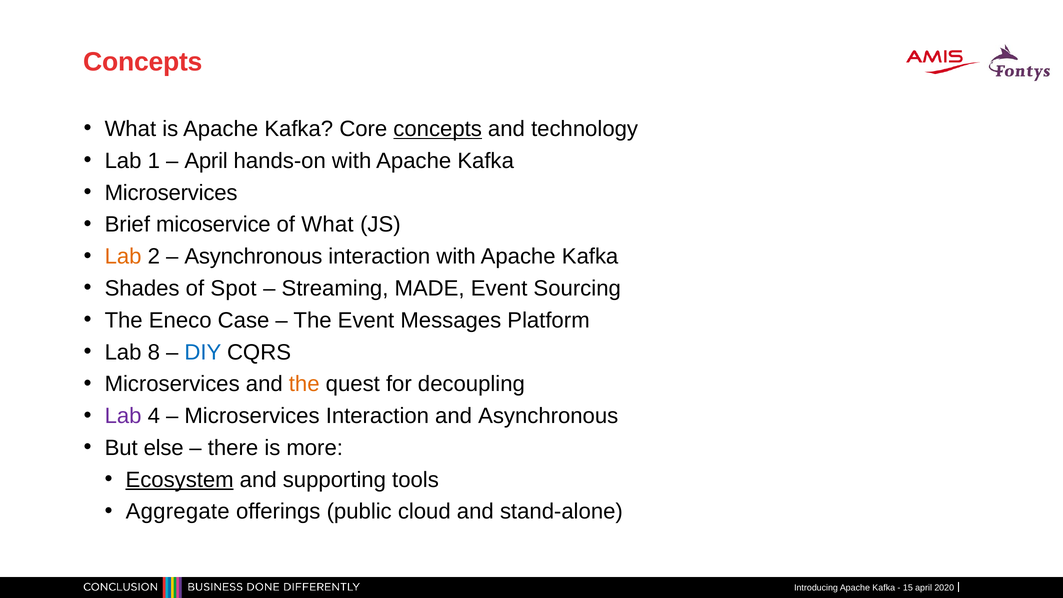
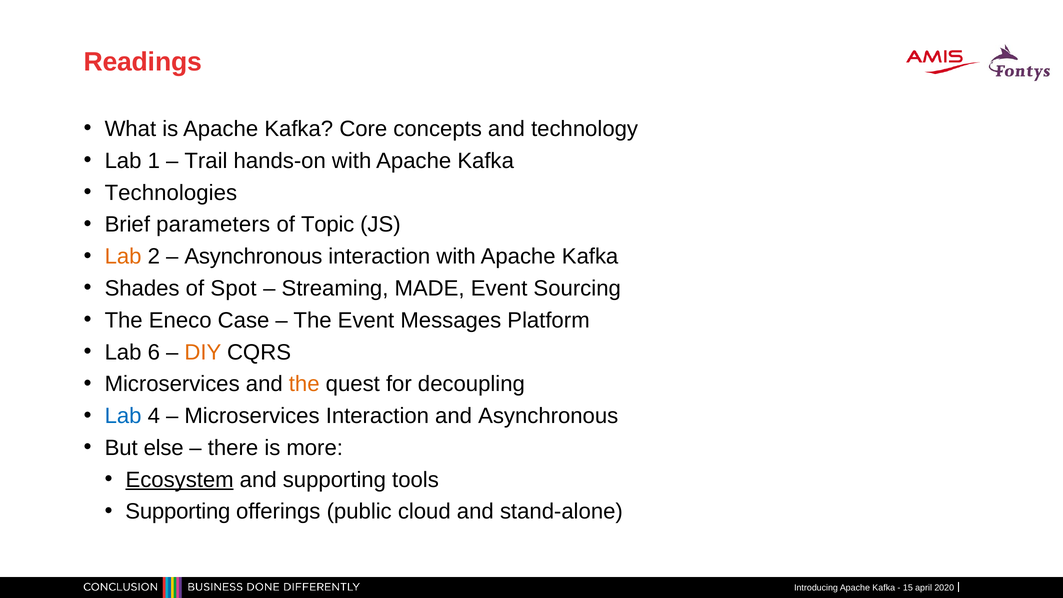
Concepts at (143, 62): Concepts -> Readings
concepts at (438, 129) underline: present -> none
April at (206, 161): April -> Trail
Microservices at (171, 193): Microservices -> Technologies
micoservice: micoservice -> parameters
of What: What -> Topic
8: 8 -> 6
DIY colour: blue -> orange
Lab at (123, 416) colour: purple -> blue
Aggregate at (178, 512): Aggregate -> Supporting
